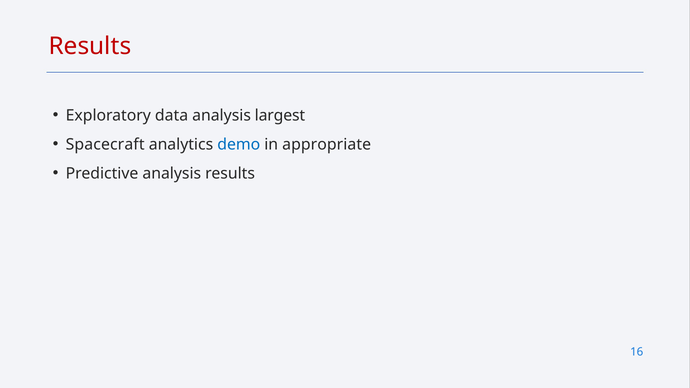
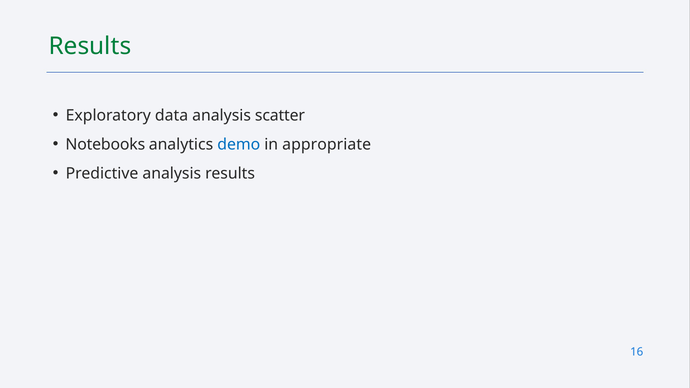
Results at (90, 46) colour: red -> green
largest: largest -> scatter
Spacecraft: Spacecraft -> Notebooks
